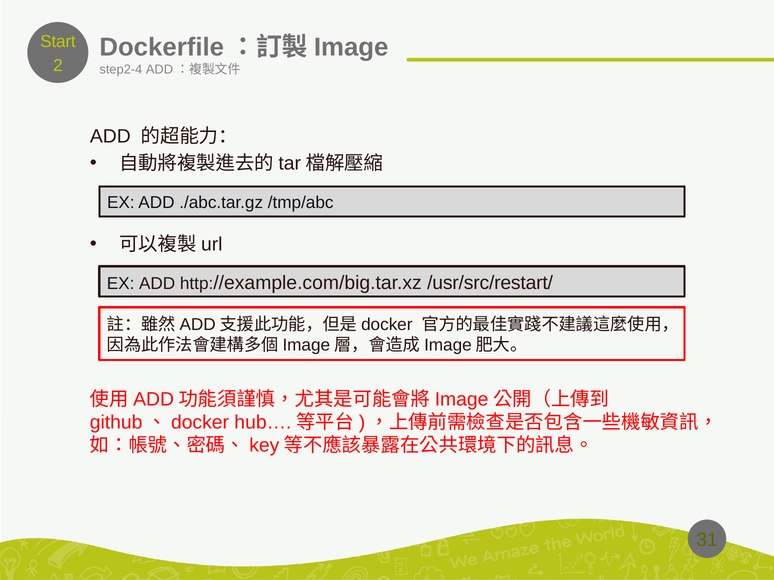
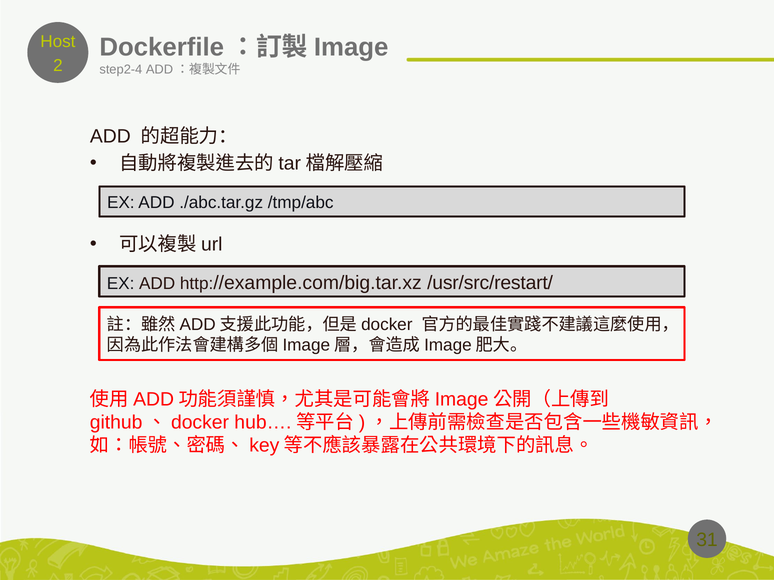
Start: Start -> Host
